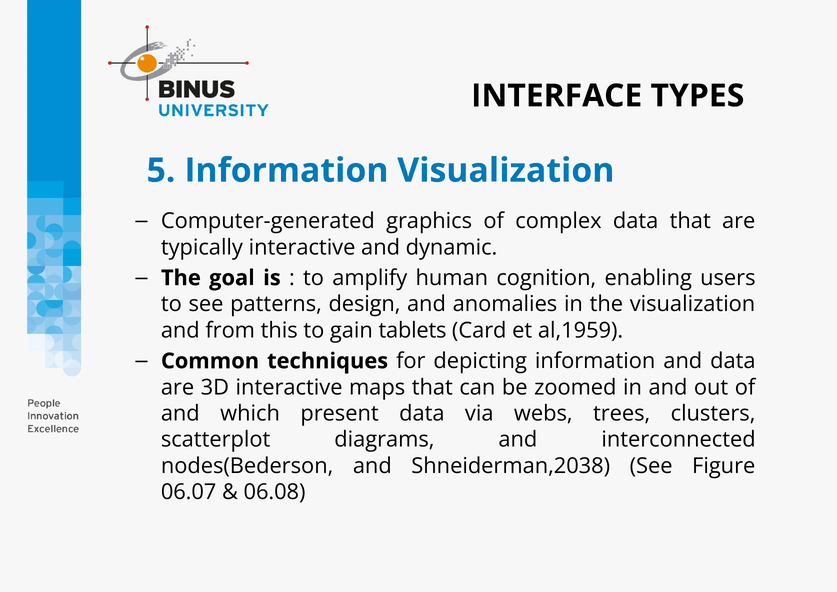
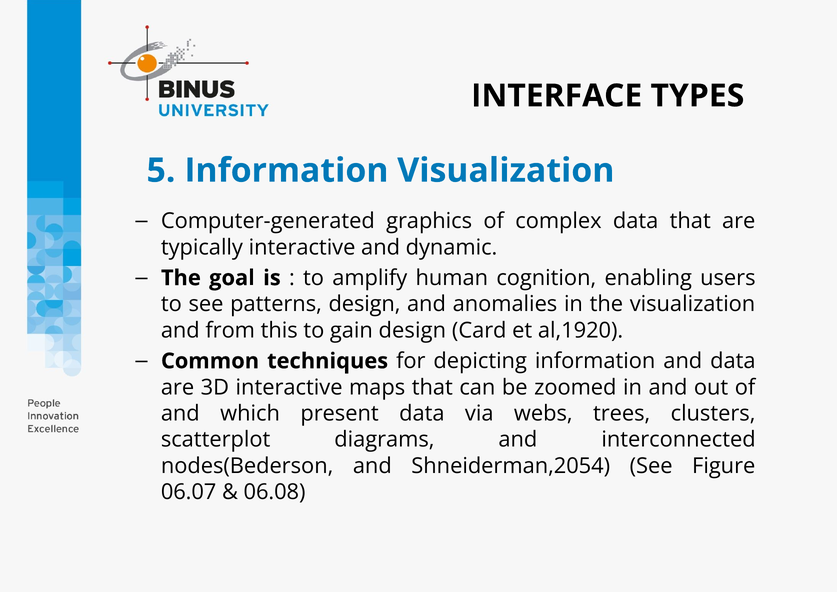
gain tablets: tablets -> design
al,1959: al,1959 -> al,1920
Shneiderman,2038: Shneiderman,2038 -> Shneiderman,2054
